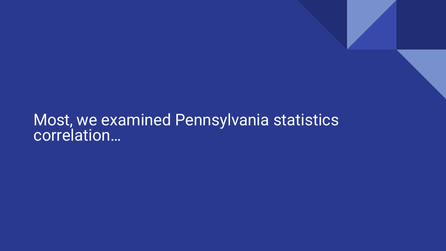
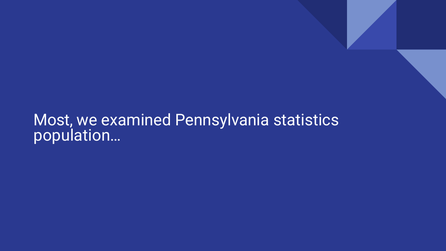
correlation…: correlation… -> population…
